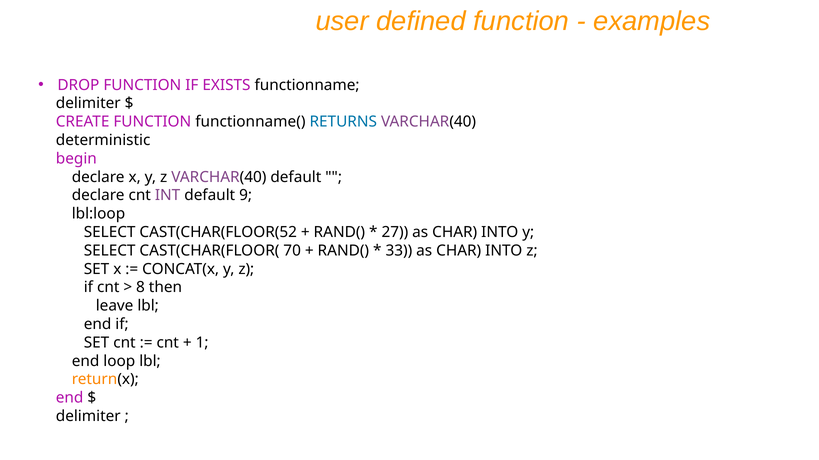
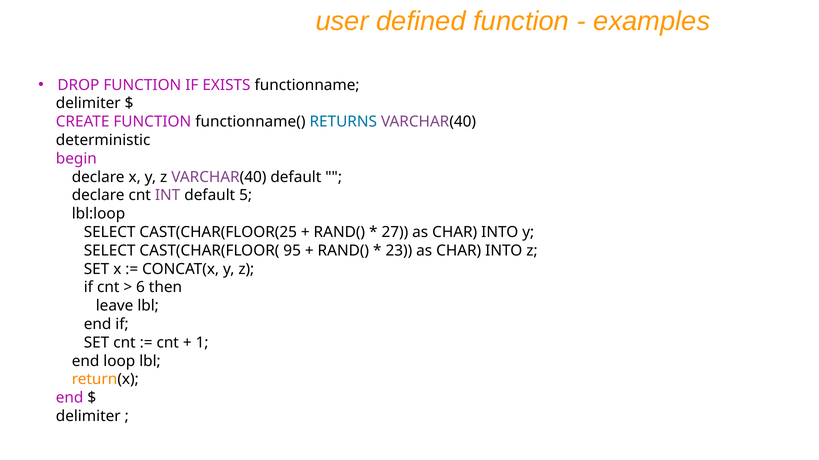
9: 9 -> 5
CAST(CHAR(FLOOR(52: CAST(CHAR(FLOOR(52 -> CAST(CHAR(FLOOR(25
70: 70 -> 95
33: 33 -> 23
8: 8 -> 6
